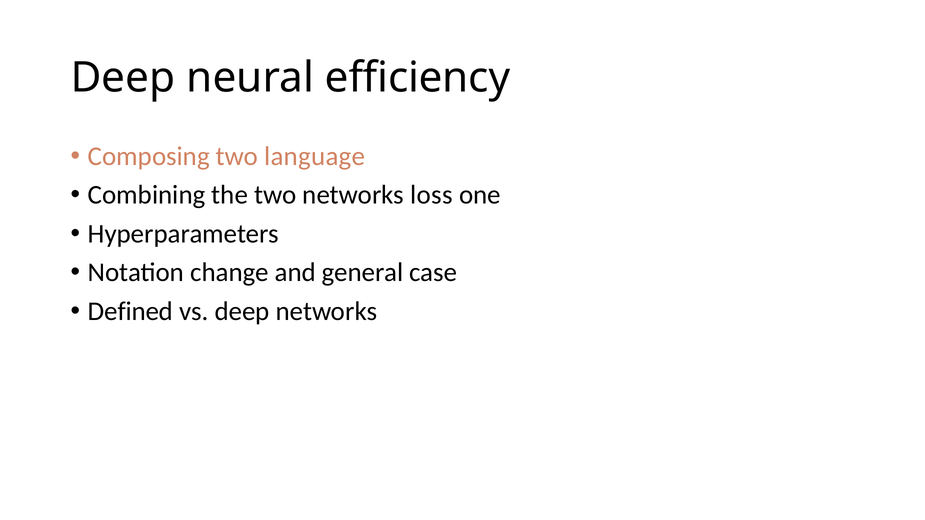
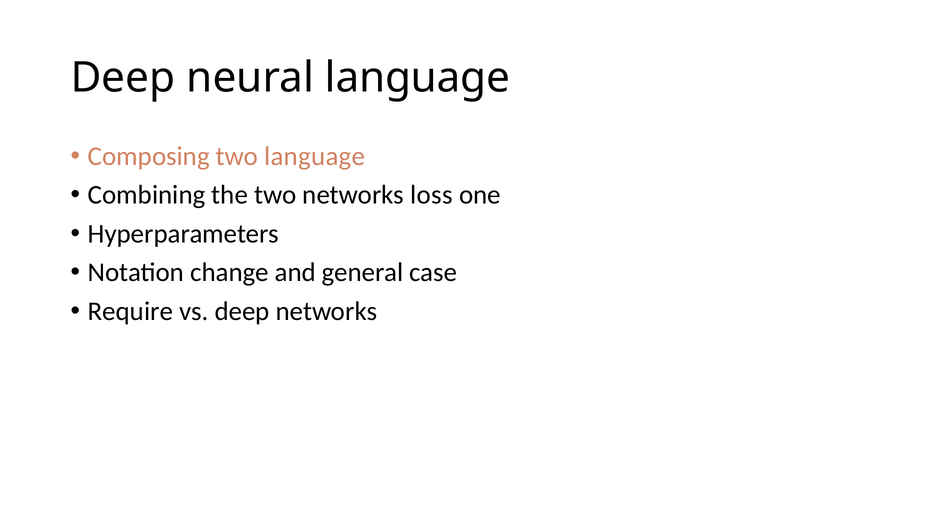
neural efficiency: efficiency -> language
Defined: Defined -> Require
